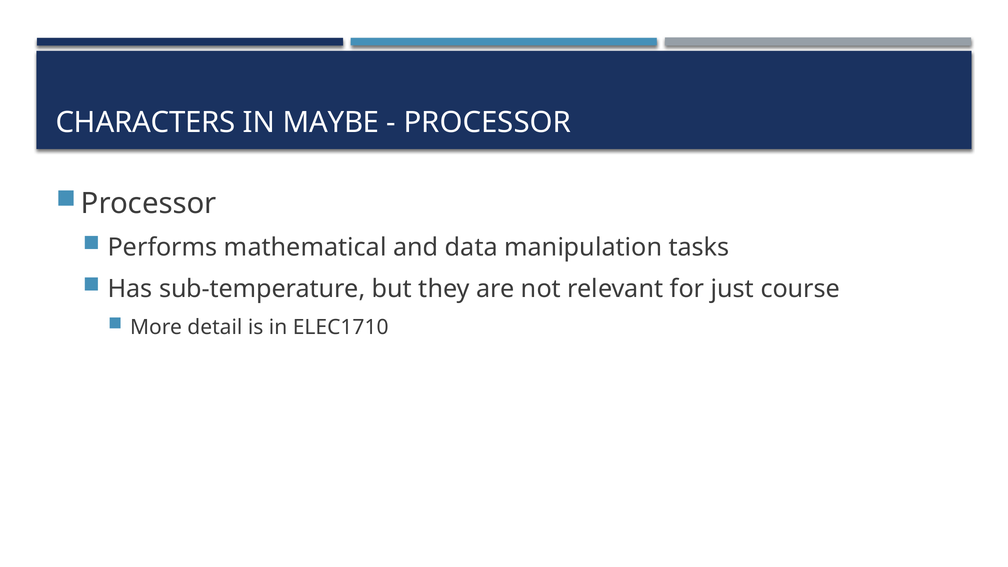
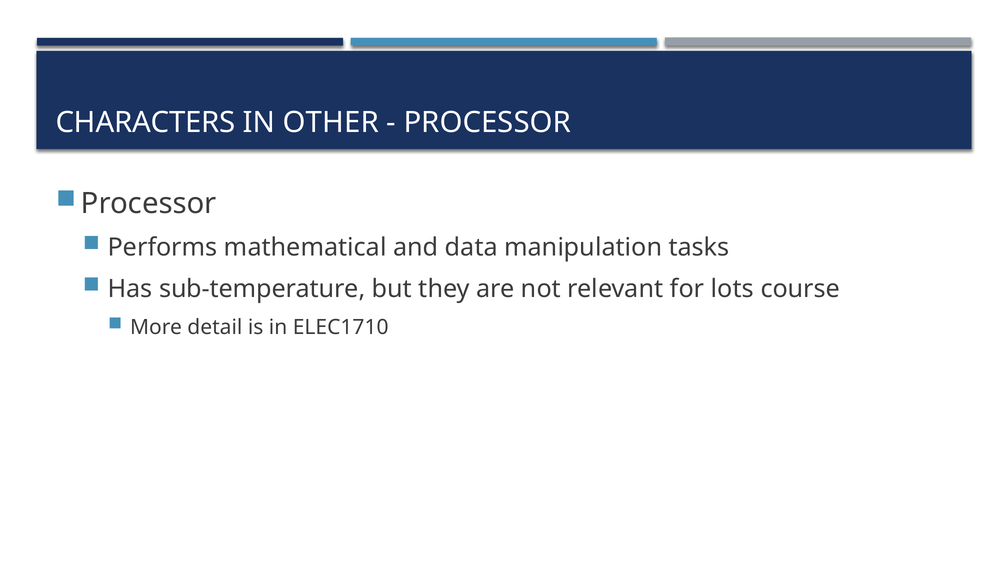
MAYBE: MAYBE -> OTHER
just: just -> lots
